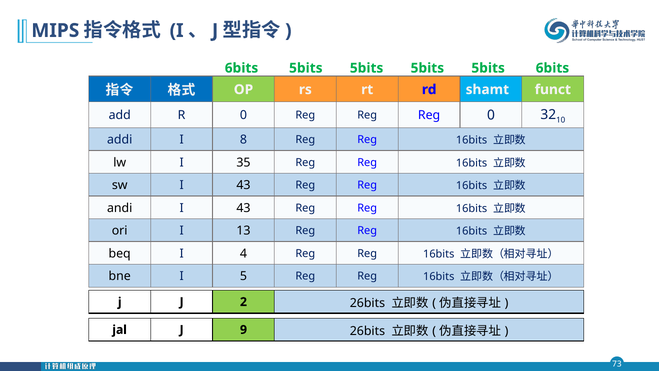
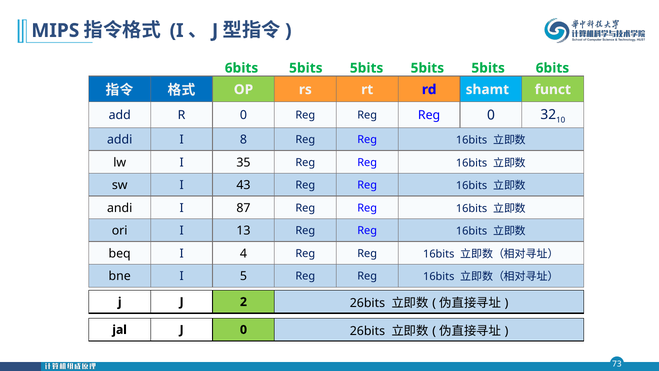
andi I 43: 43 -> 87
J 9: 9 -> 0
